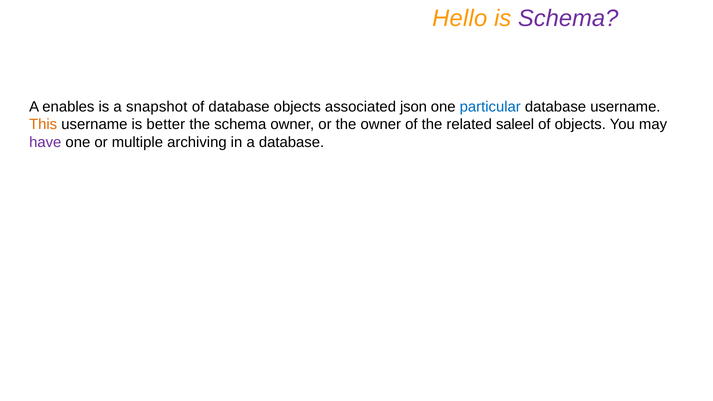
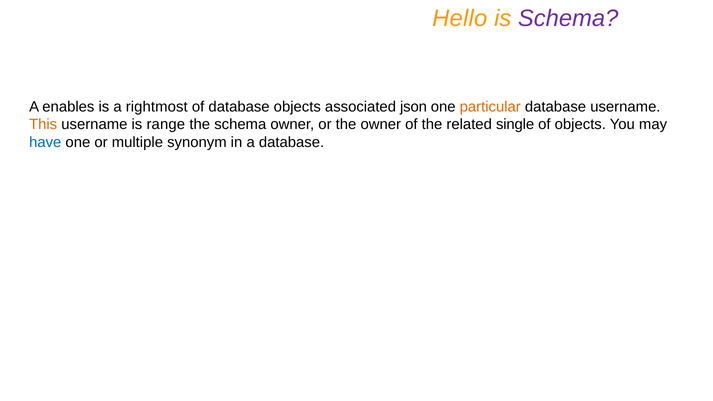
snapshot: snapshot -> rightmost
particular colour: blue -> orange
better: better -> range
saleel: saleel -> single
have colour: purple -> blue
archiving: archiving -> synonym
